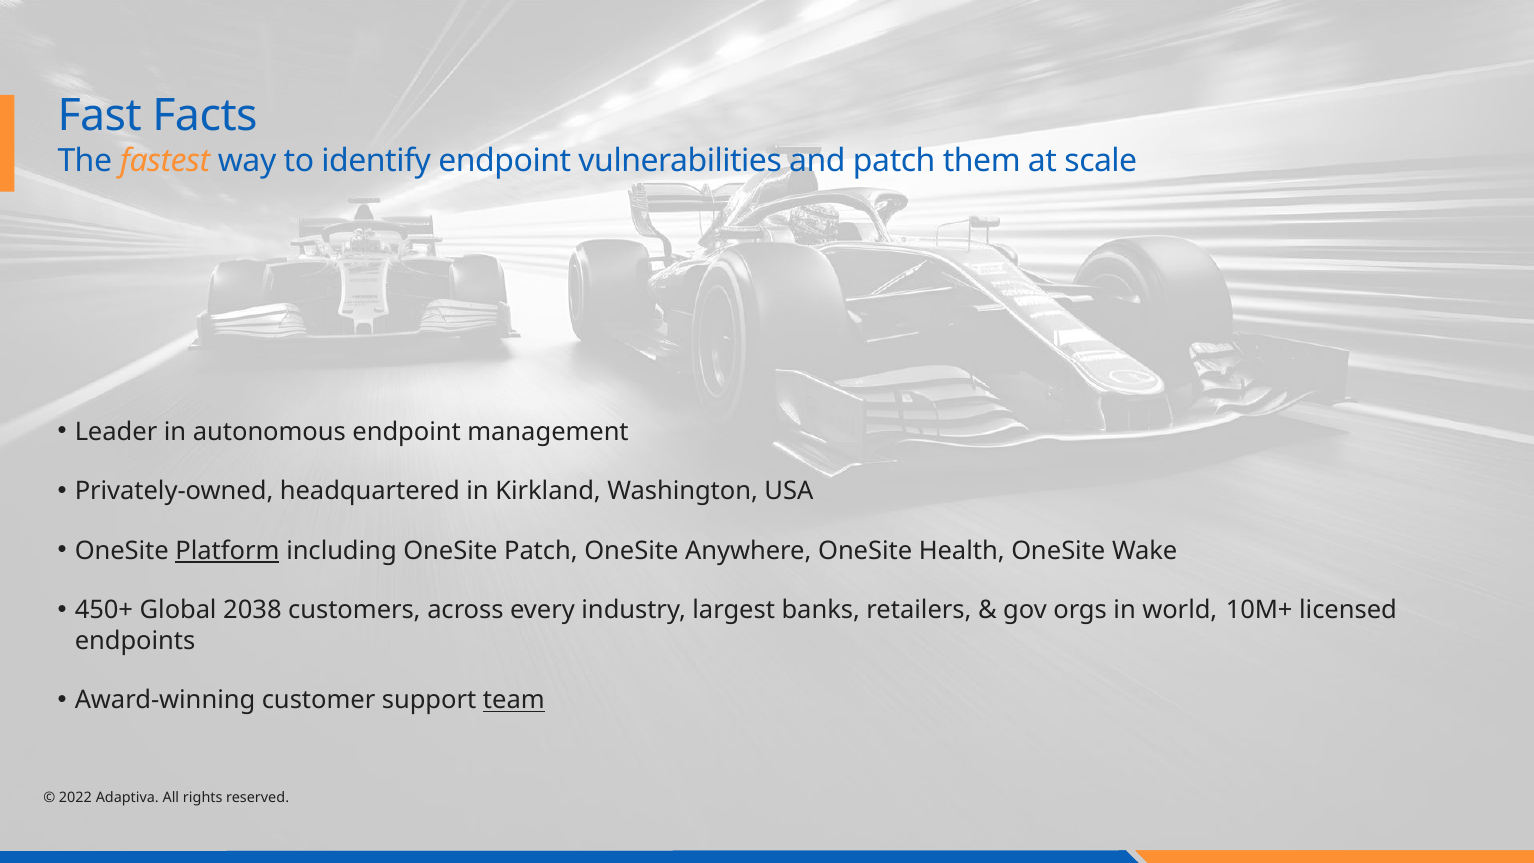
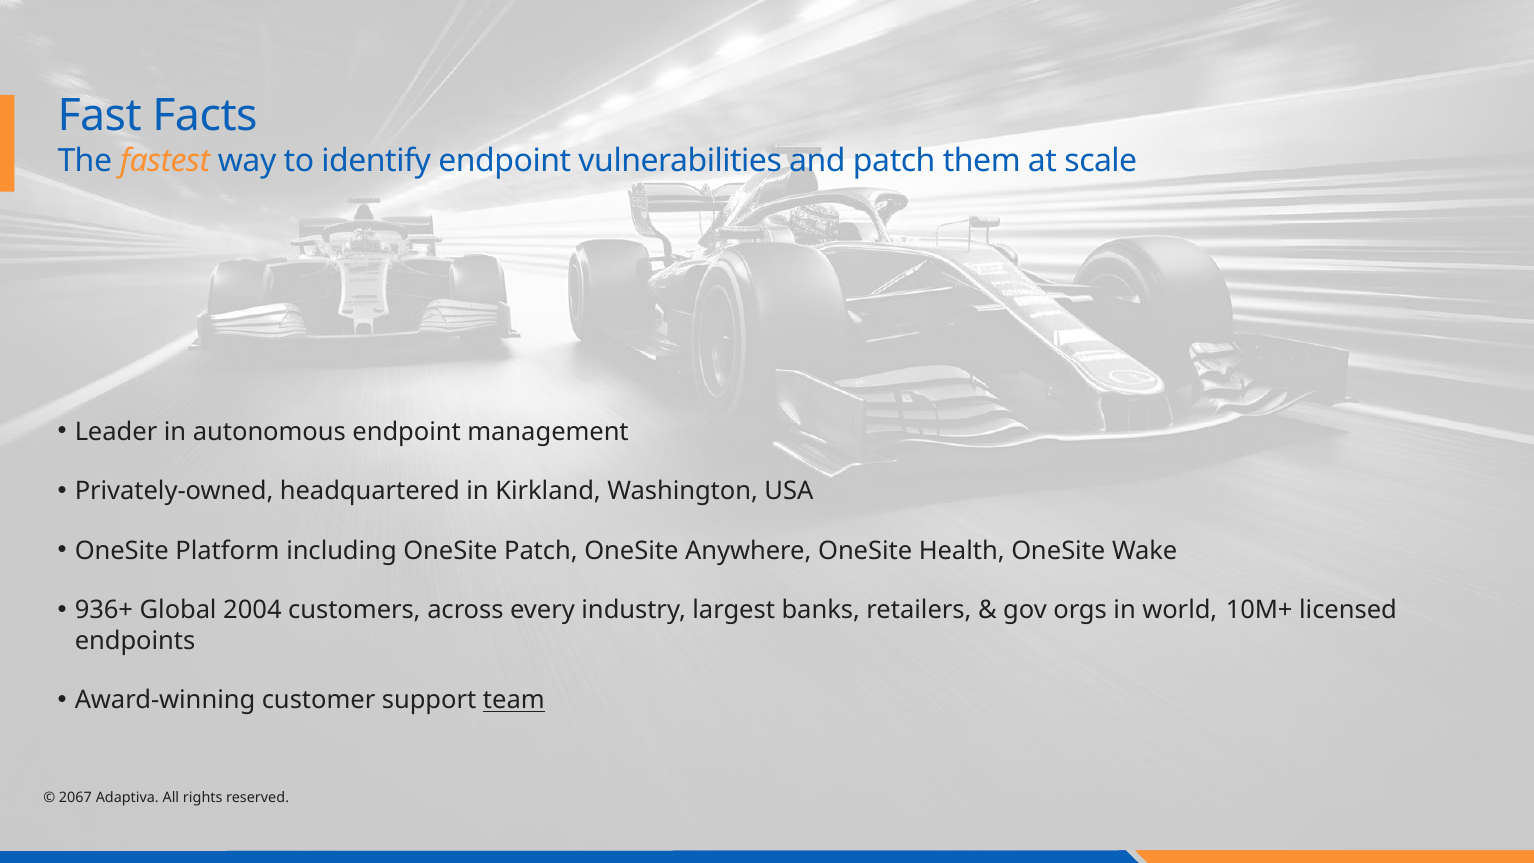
Platform underline: present -> none
450+: 450+ -> 936+
2038: 2038 -> 2004
2022: 2022 -> 2067
